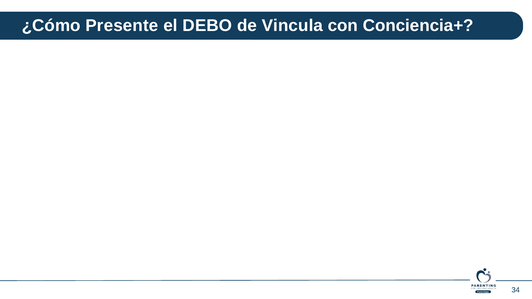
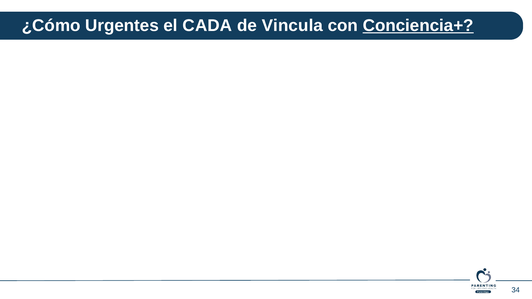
Presente: Presente -> Urgentes
DEBO: DEBO -> CADA
Conciencia+ underline: none -> present
